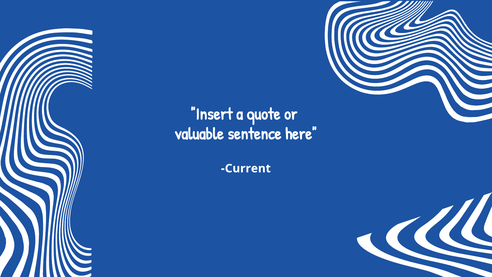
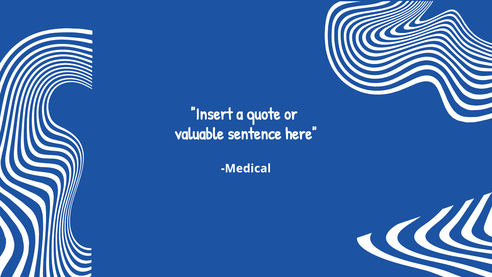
Current: Current -> Medical
